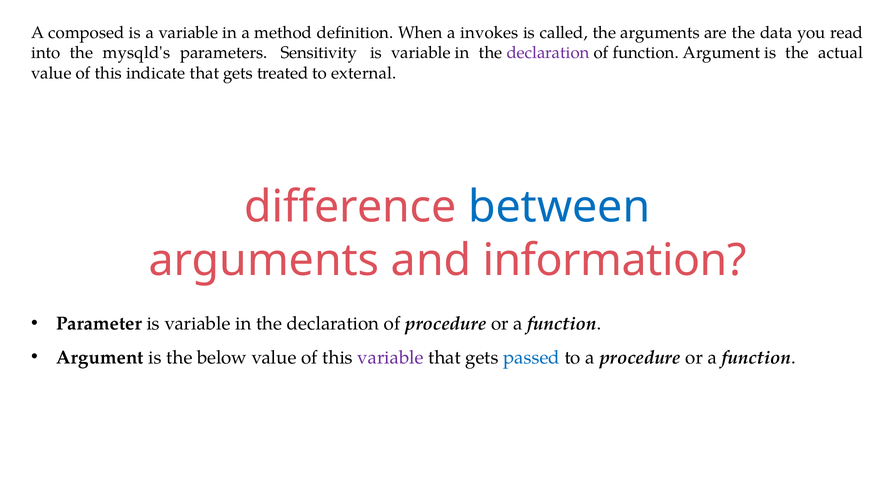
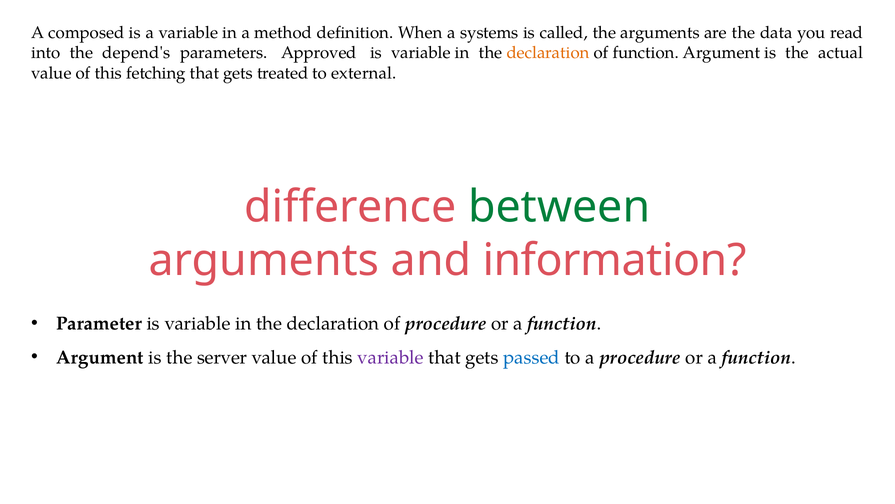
invokes: invokes -> systems
mysqld's: mysqld's -> depend's
Sensitivity: Sensitivity -> Approved
declaration at (548, 53) colour: purple -> orange
indicate: indicate -> fetching
between colour: blue -> green
below: below -> server
